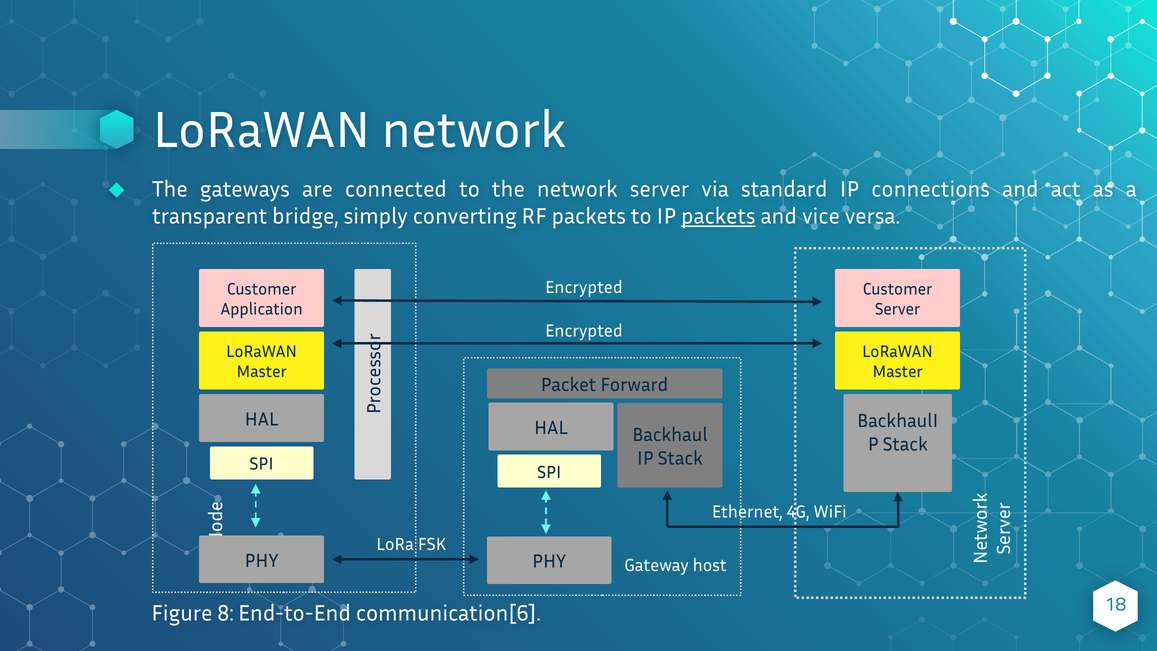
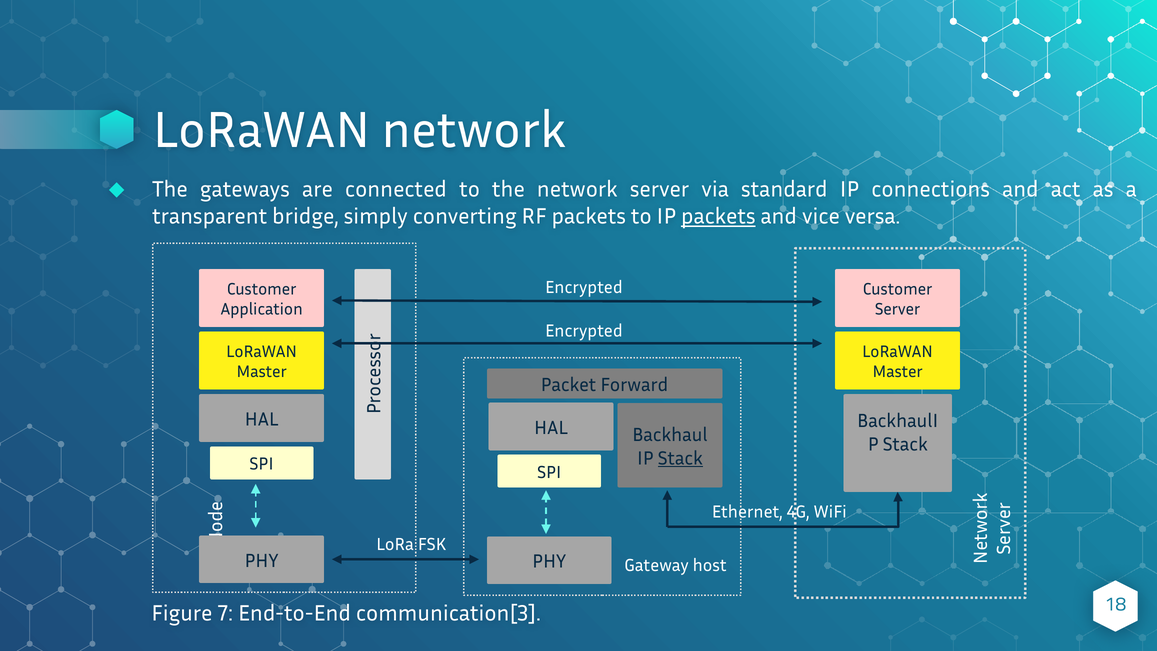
Stack at (680, 458) underline: none -> present
8: 8 -> 7
communication[6: communication[6 -> communication[3
